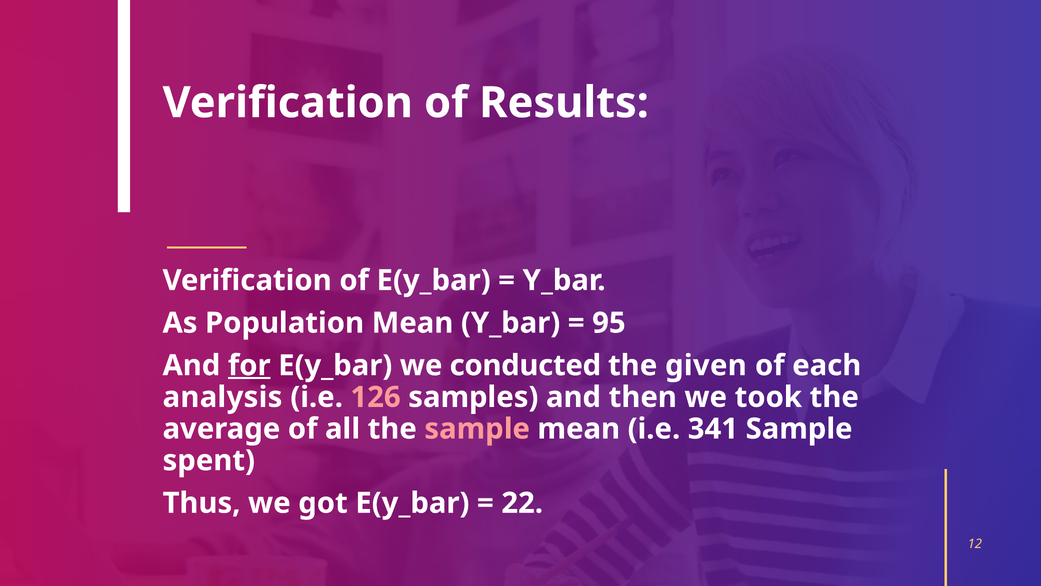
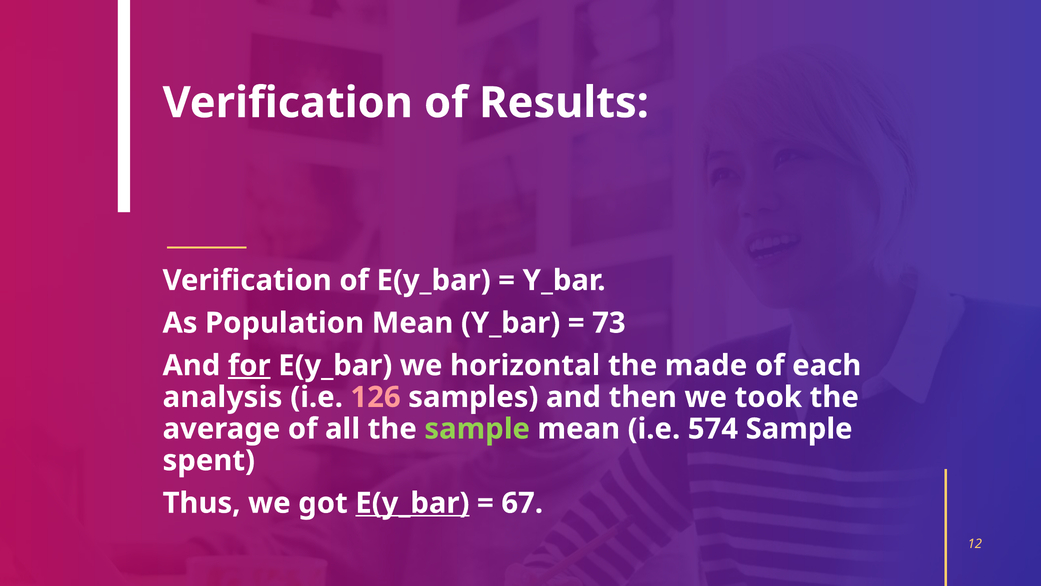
95: 95 -> 73
conducted: conducted -> horizontal
given: given -> made
sample at (477, 429) colour: pink -> light green
341: 341 -> 574
E(y_bar at (412, 503) underline: none -> present
22: 22 -> 67
